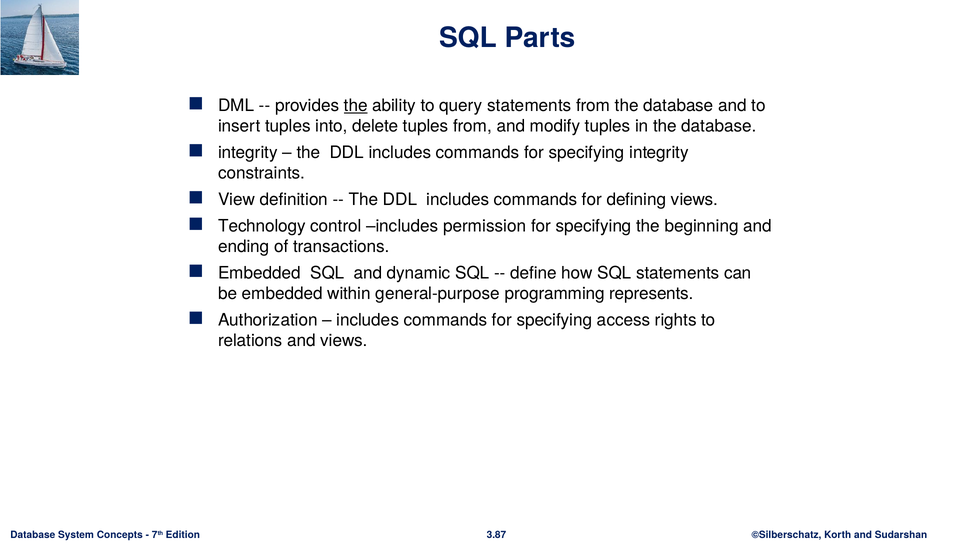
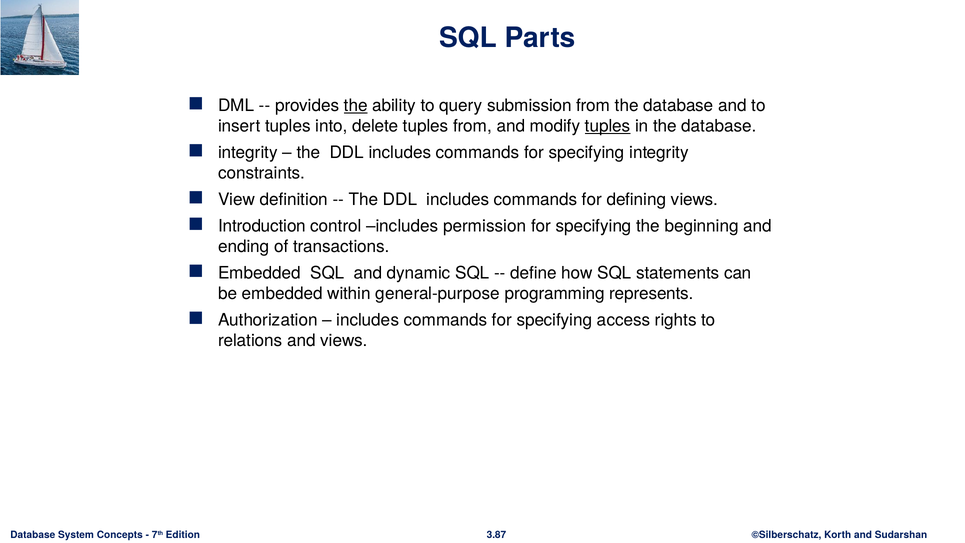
query statements: statements -> submission
tuples at (608, 126) underline: none -> present
Technology: Technology -> Introduction
